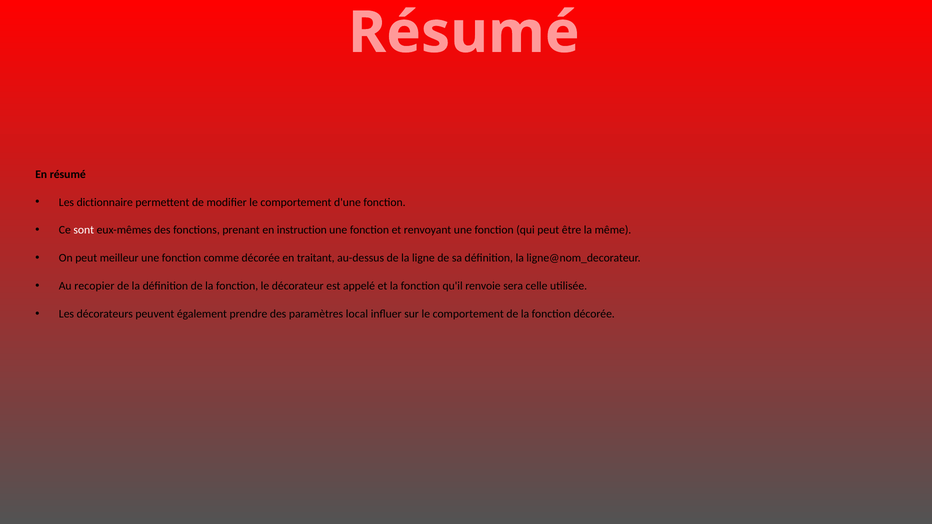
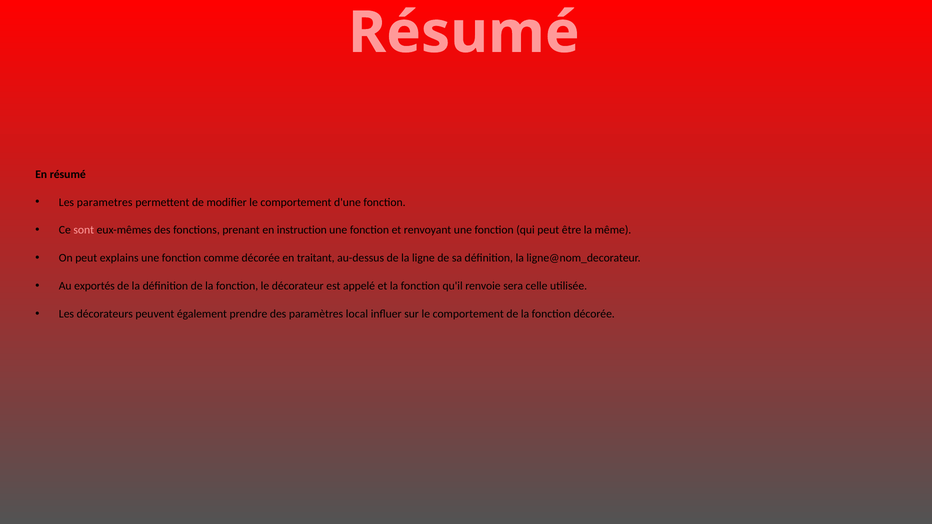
dictionnaire: dictionnaire -> parametres
sont colour: white -> pink
meilleur: meilleur -> explains
recopier: recopier -> exportés
